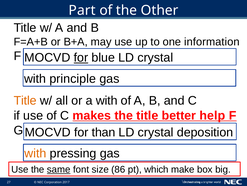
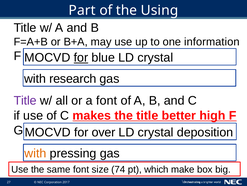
Other: Other -> Using
principle: principle -> research
Title at (25, 100) colour: orange -> purple
a with: with -> font
help: help -> high
than: than -> over
same underline: present -> none
86: 86 -> 74
